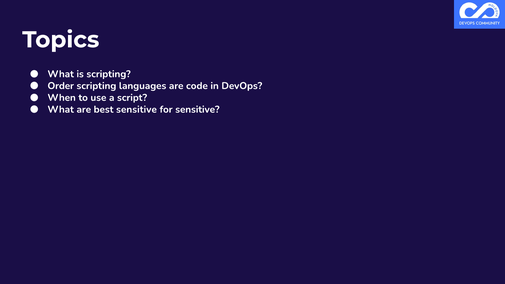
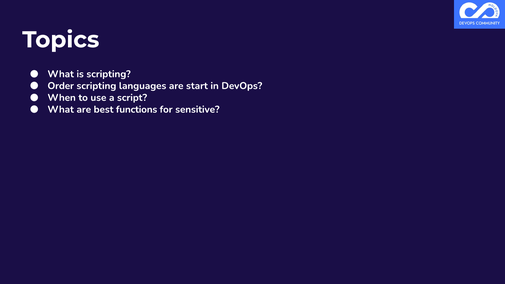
code: code -> start
best sensitive: sensitive -> functions
